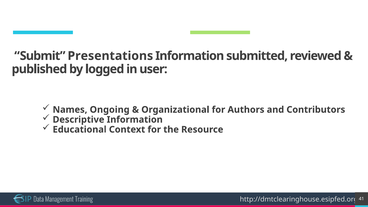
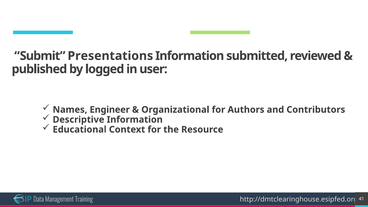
Ongoing: Ongoing -> Engineer
